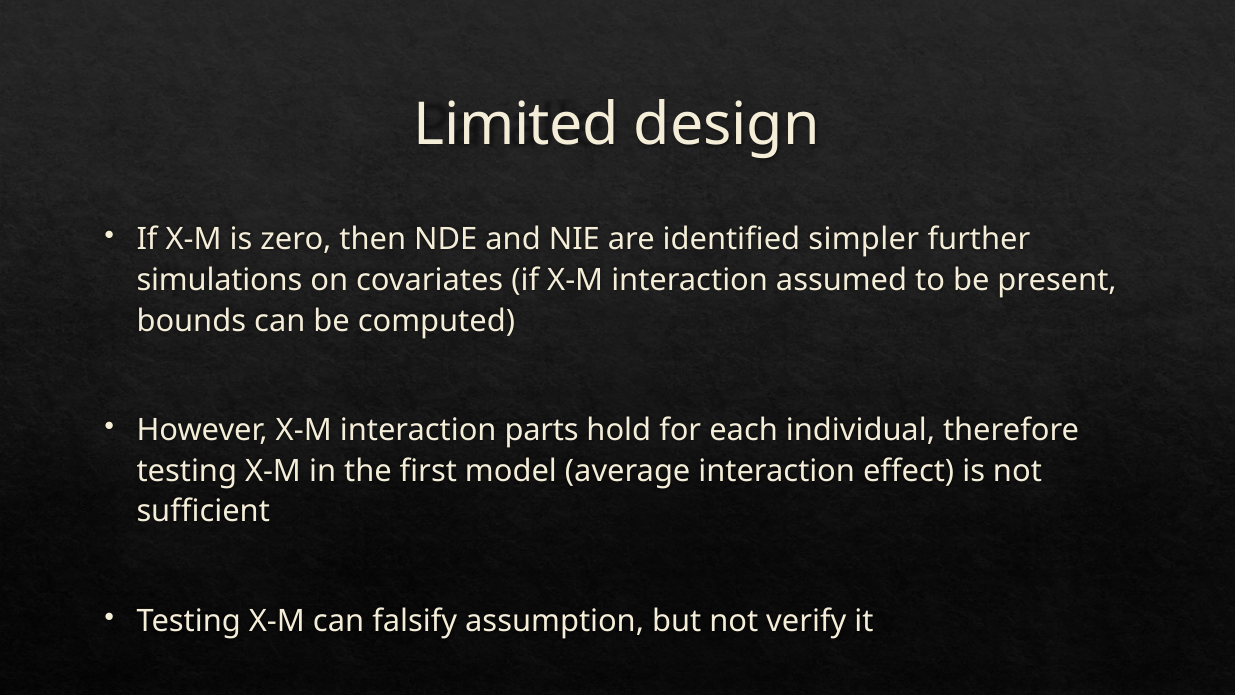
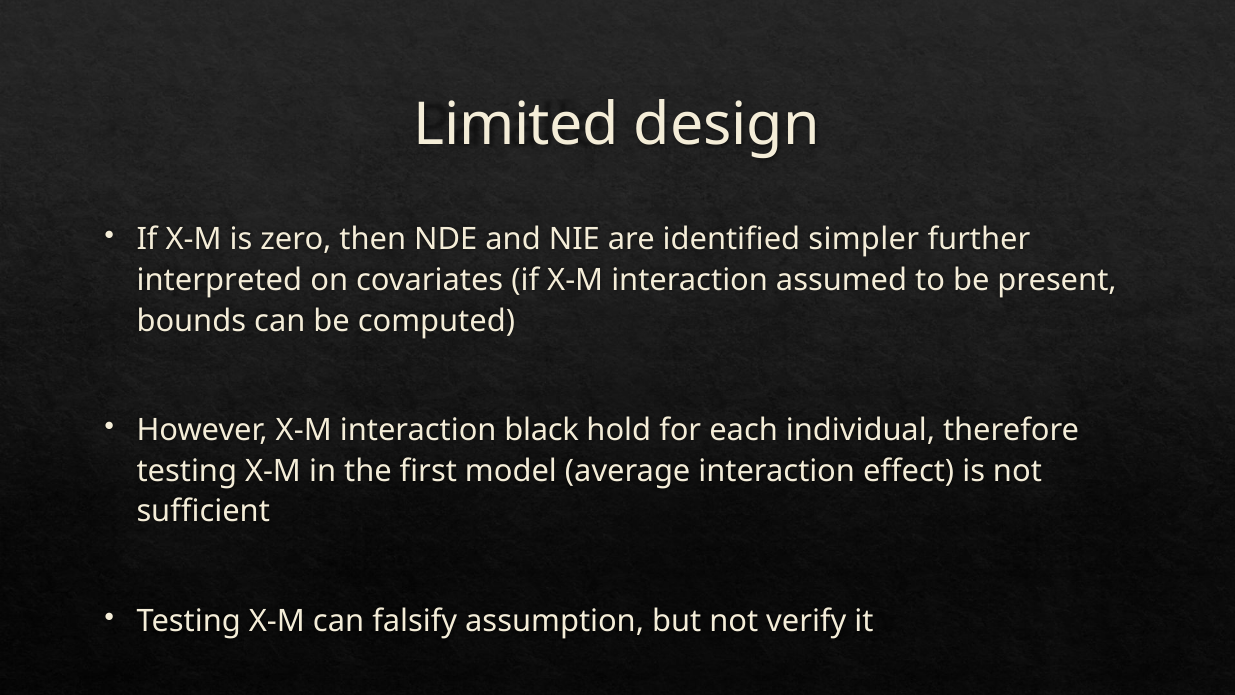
simulations: simulations -> interpreted
parts: parts -> black
